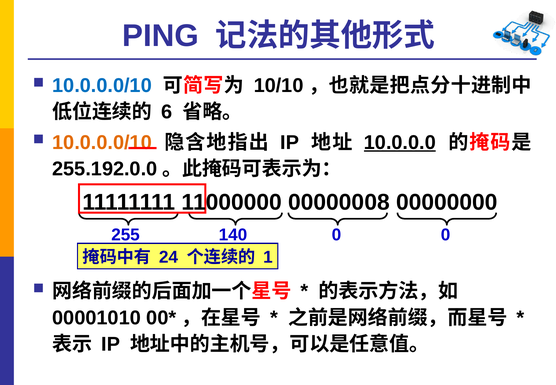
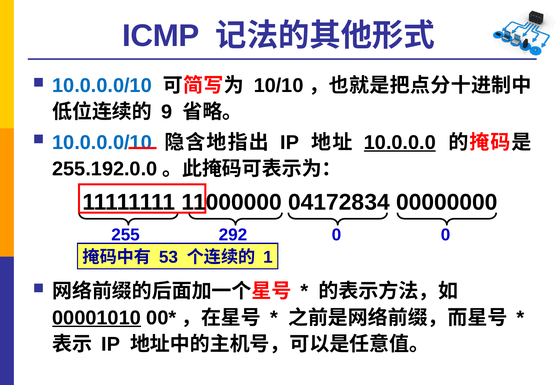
PING: PING -> ICMP
6: 6 -> 9
10.0.0.0/10 at (102, 142) colour: orange -> blue
00000008: 00000008 -> 04172834
140: 140 -> 292
24: 24 -> 53
00001010 underline: none -> present
